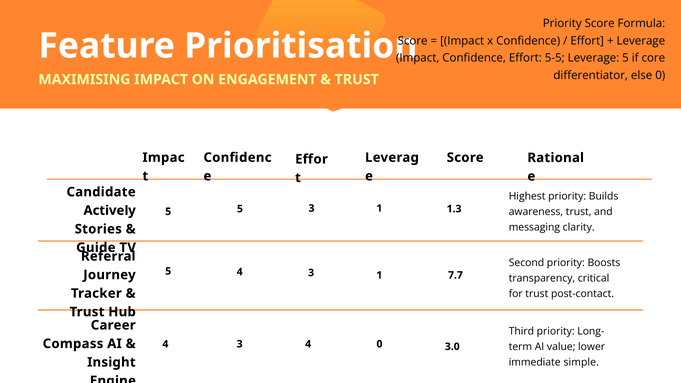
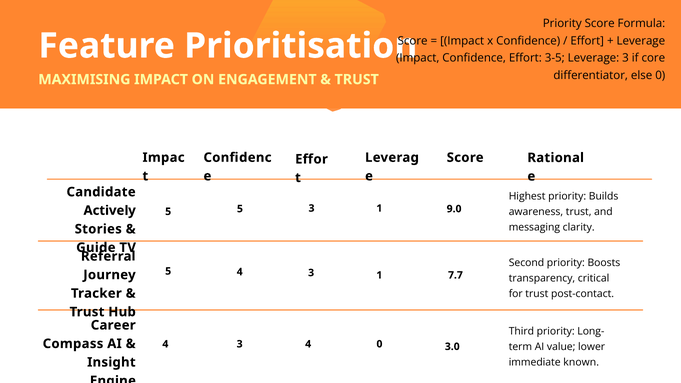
5-5: 5-5 -> 3-5
Leverage 5: 5 -> 3
1.3: 1.3 -> 9.0
simple: simple -> known
